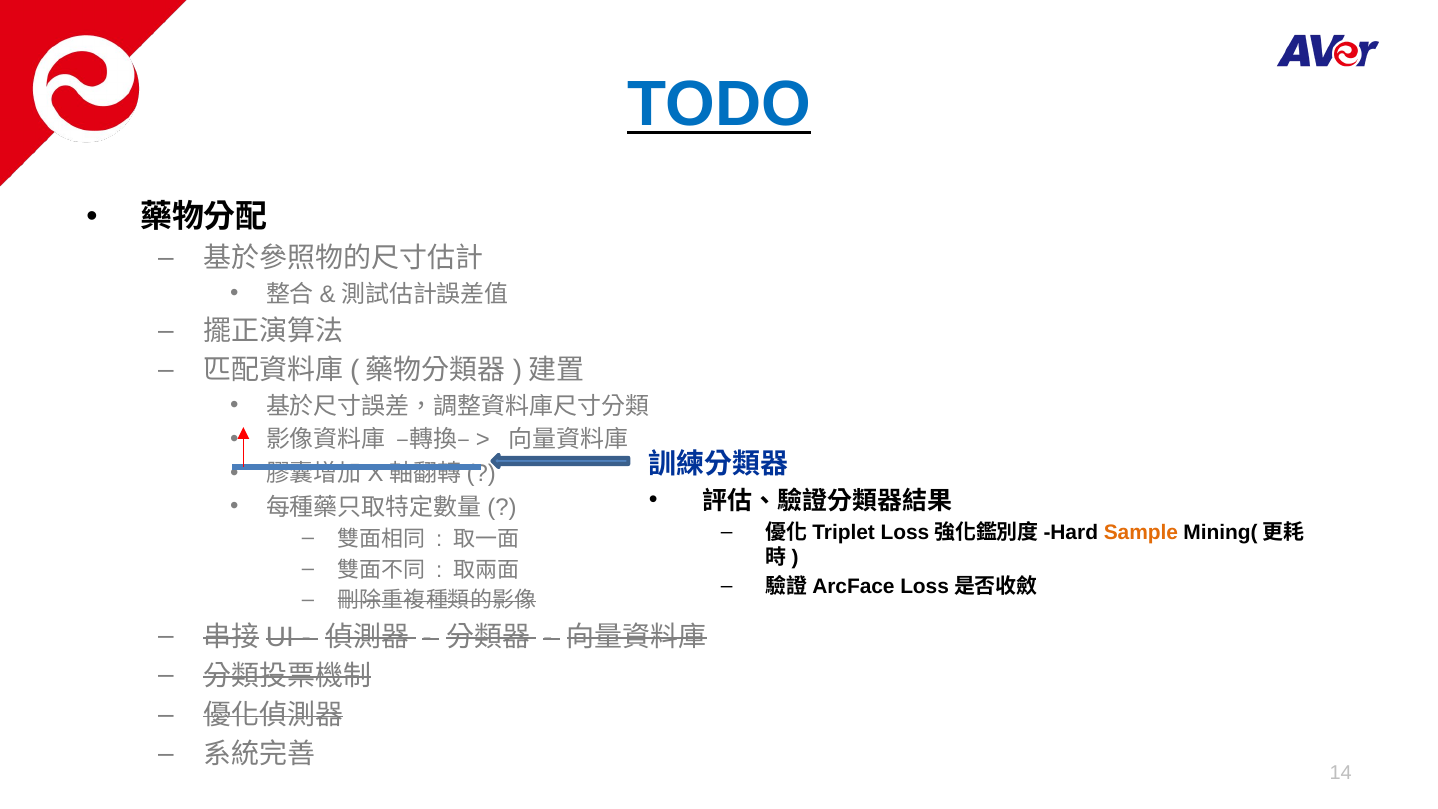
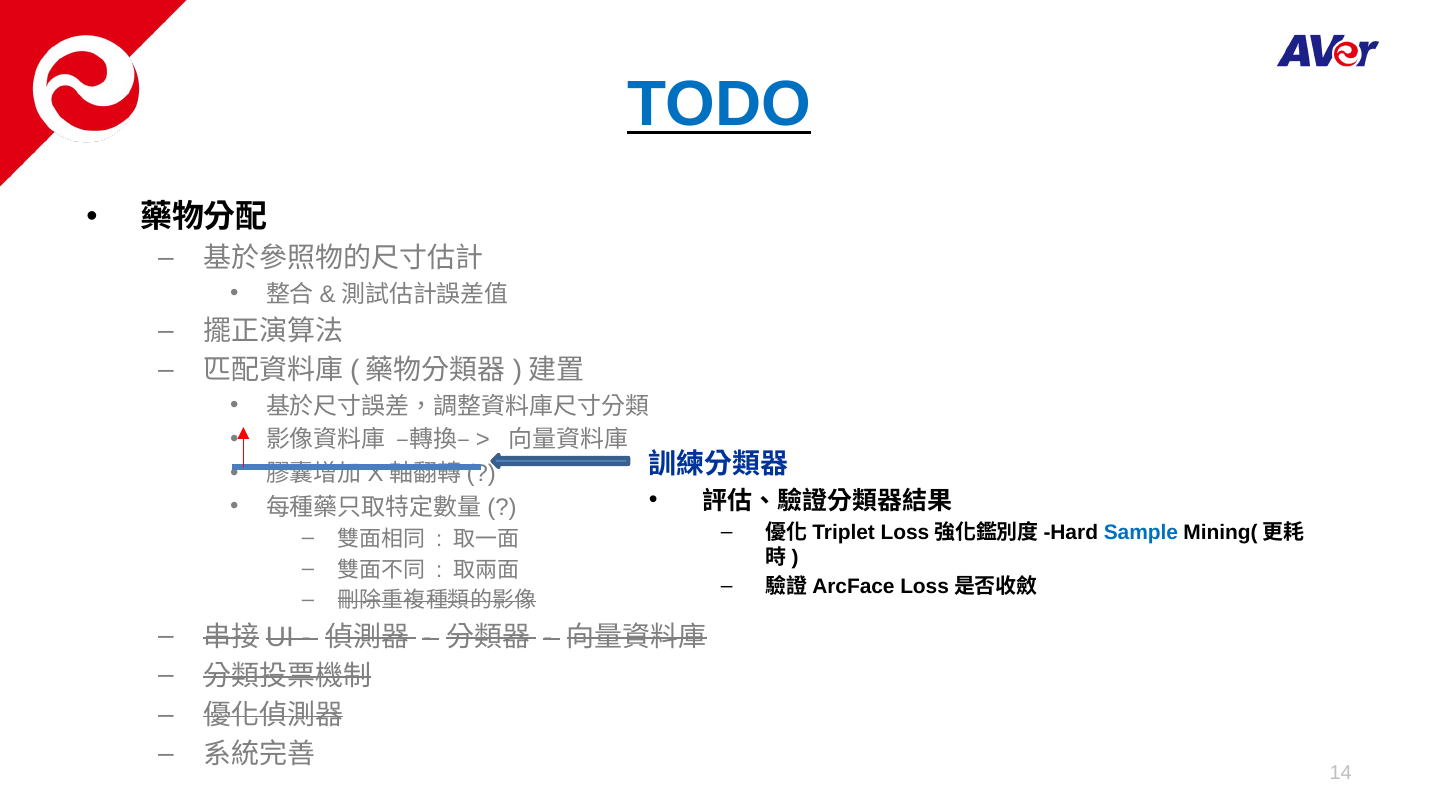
Sample colour: orange -> blue
